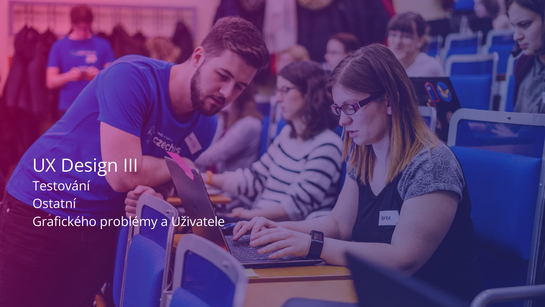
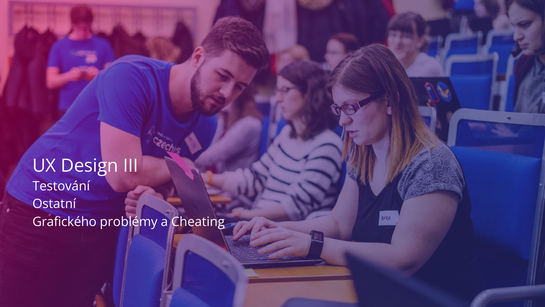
Uživatele: Uživatele -> Cheating
